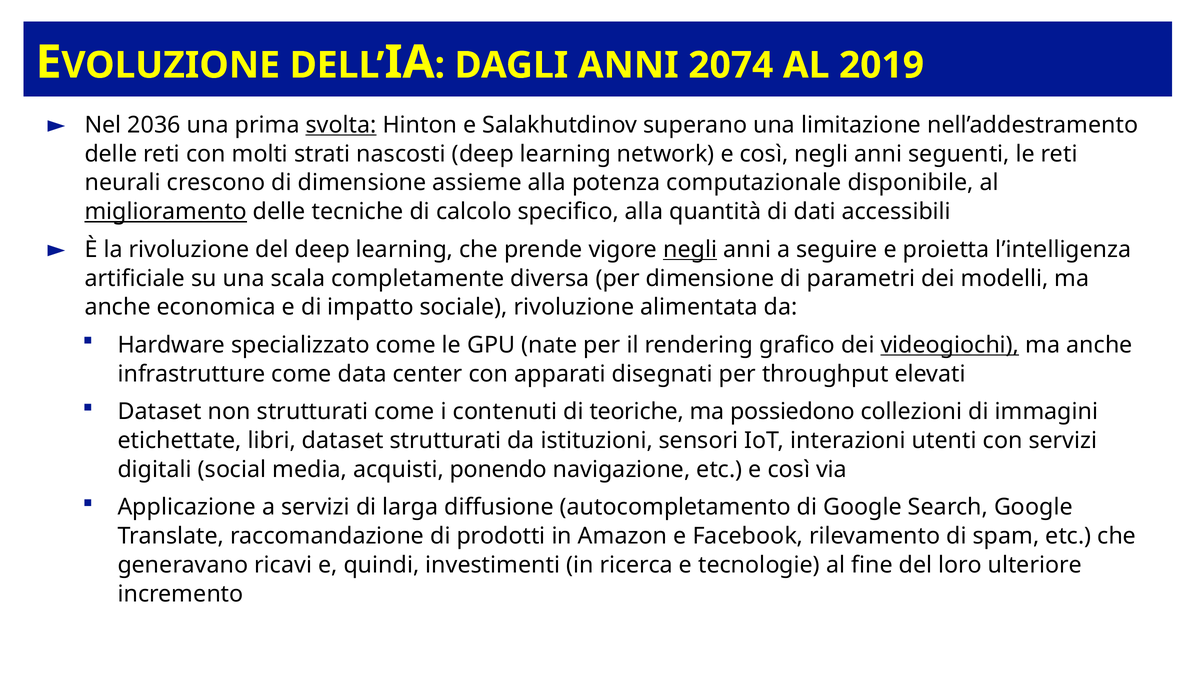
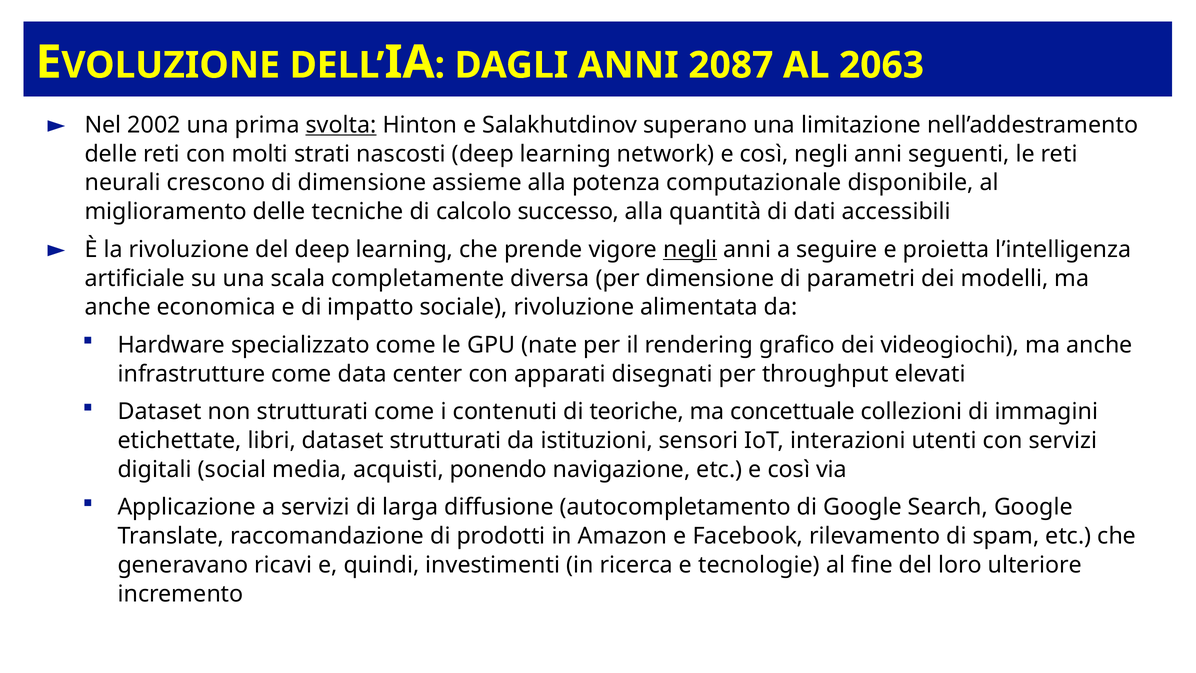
2074: 2074 -> 2087
2019: 2019 -> 2063
2036: 2036 -> 2002
miglioramento underline: present -> none
specifico: specifico -> successo
videogiochi underline: present -> none
possiedono: possiedono -> concettuale
